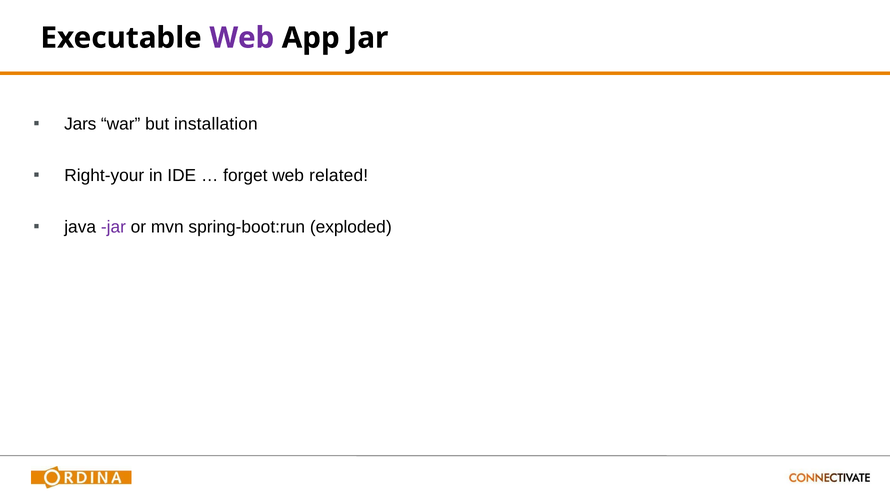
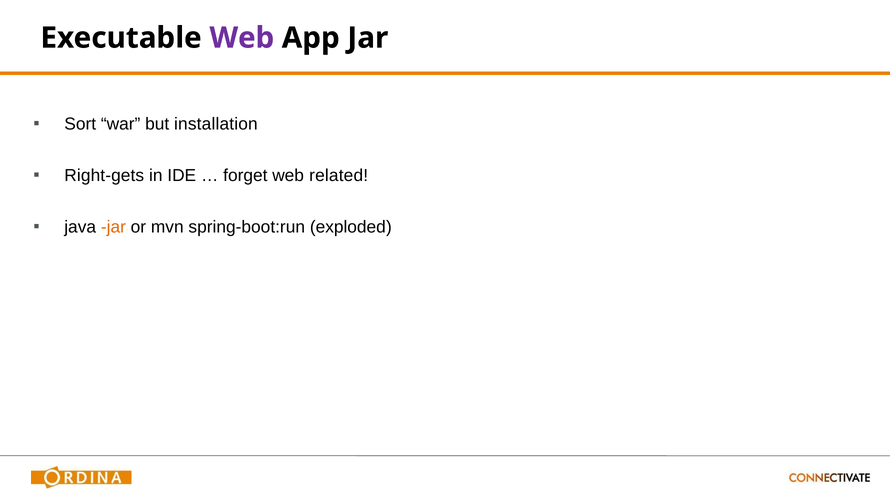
Jars: Jars -> Sort
Right-your: Right-your -> Right-gets
jar at (113, 227) colour: purple -> orange
